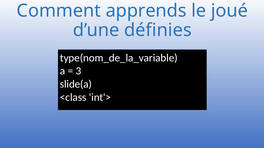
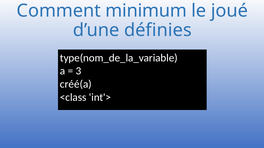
apprends: apprends -> minimum
slide(a: slide(a -> créé(a
